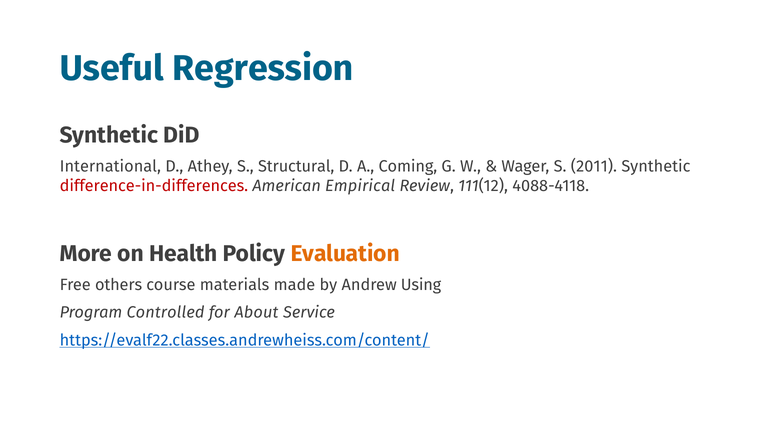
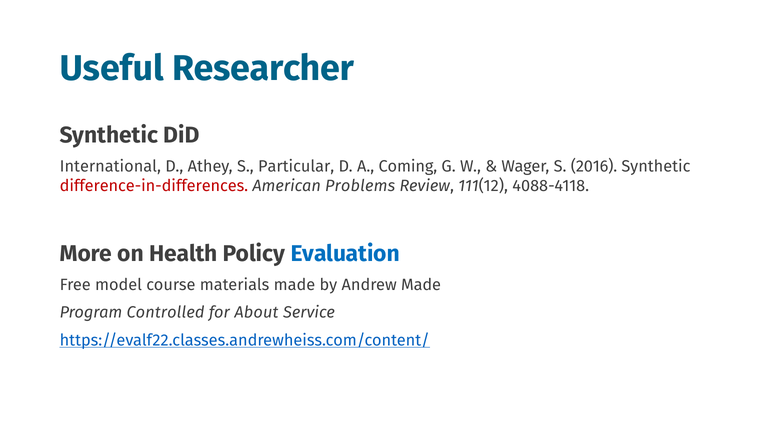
Regression: Regression -> Researcher
Structural: Structural -> Particular
2011: 2011 -> 2016
Empirical: Empirical -> Problems
Evaluation colour: orange -> blue
others: others -> model
Andrew Using: Using -> Made
